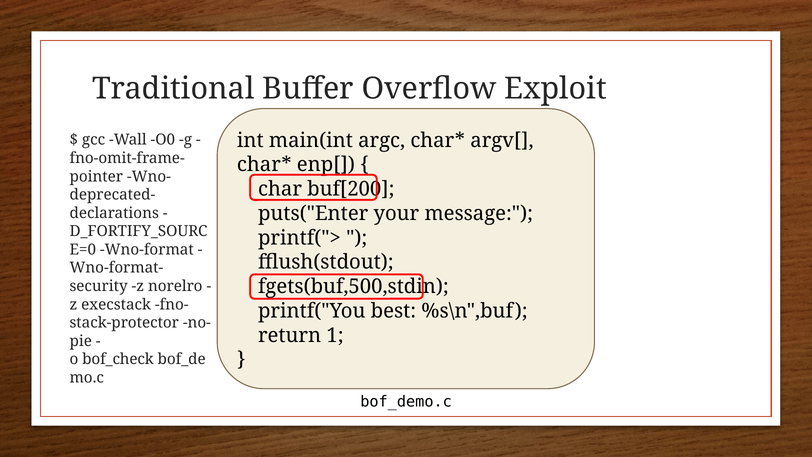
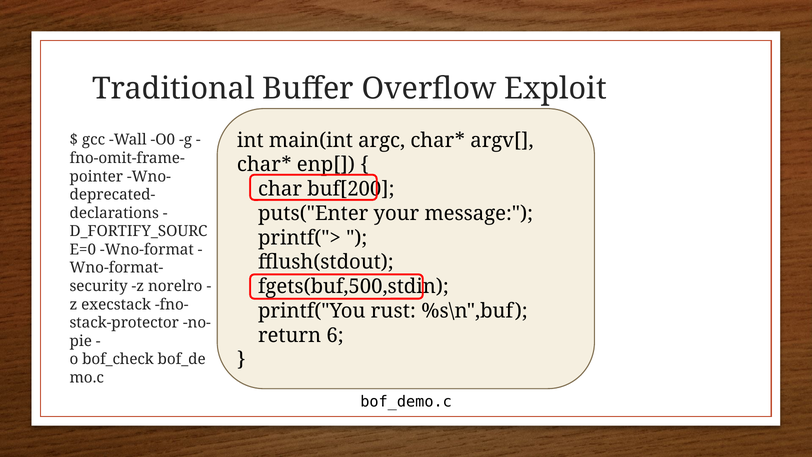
best: best -> rust
1: 1 -> 6
